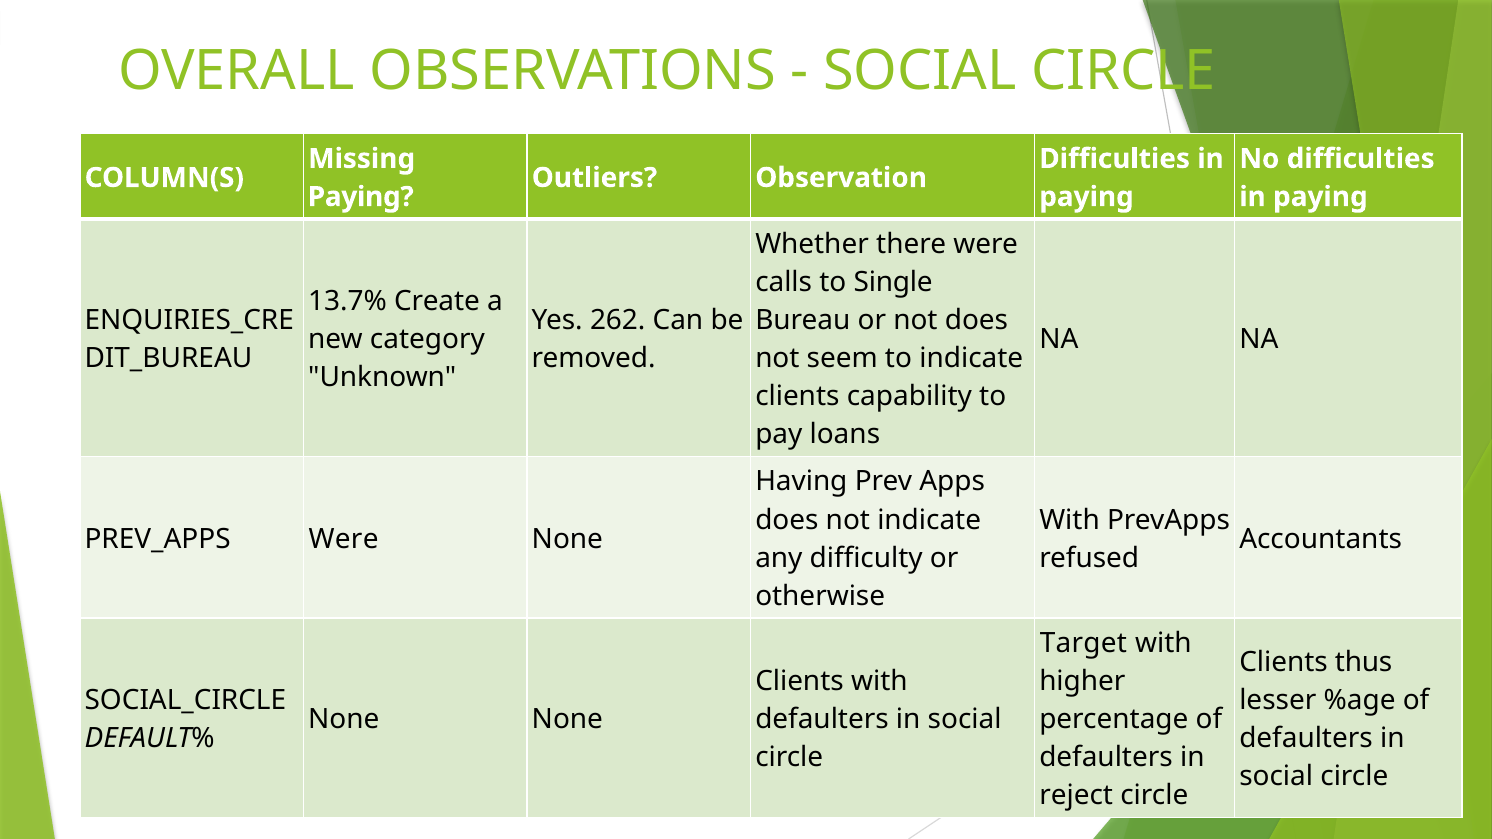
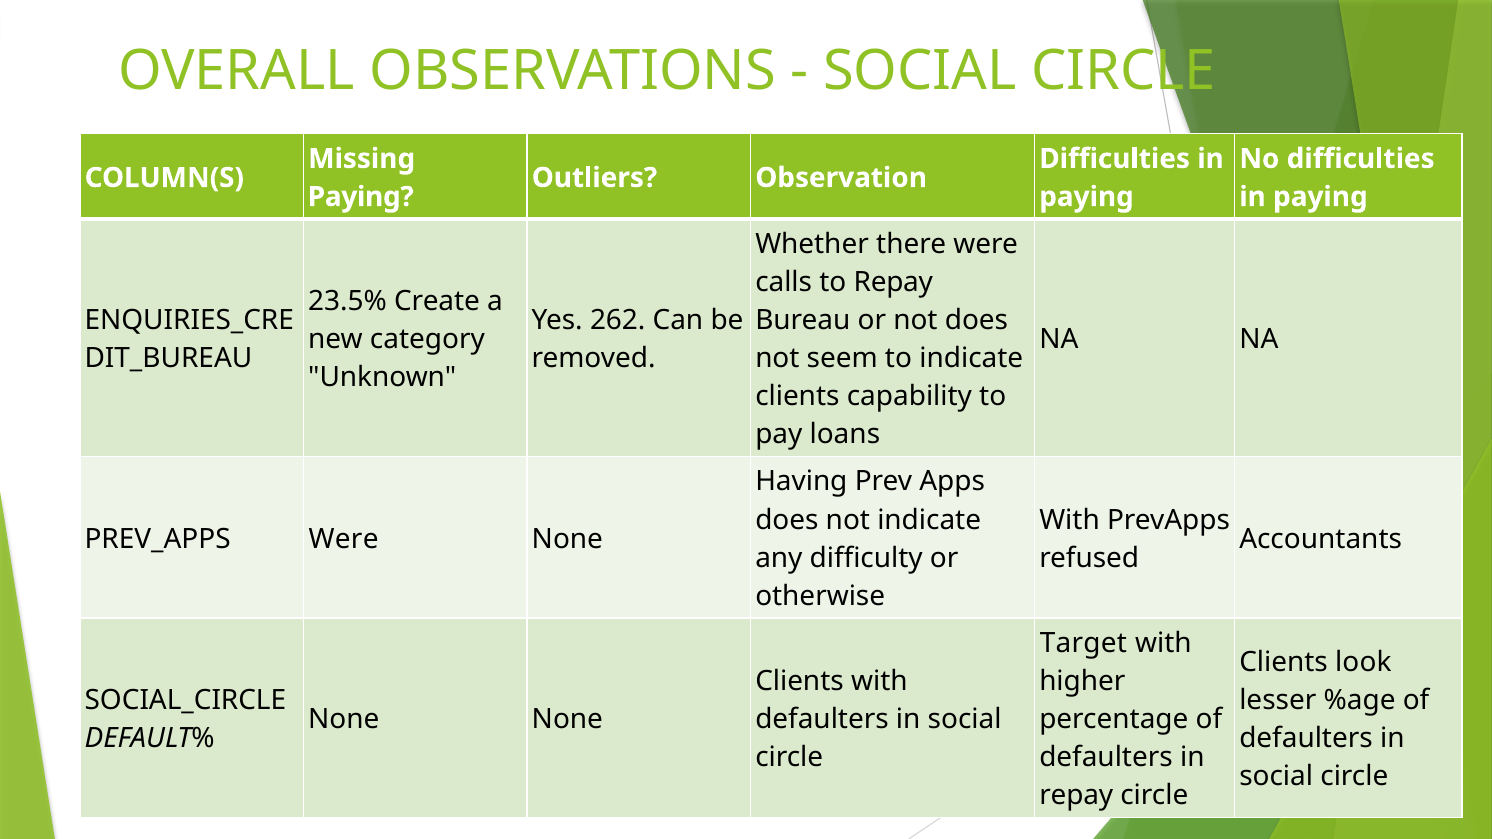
to Single: Single -> Repay
13.7%: 13.7% -> 23.5%
thus: thus -> look
reject at (1076, 796): reject -> repay
